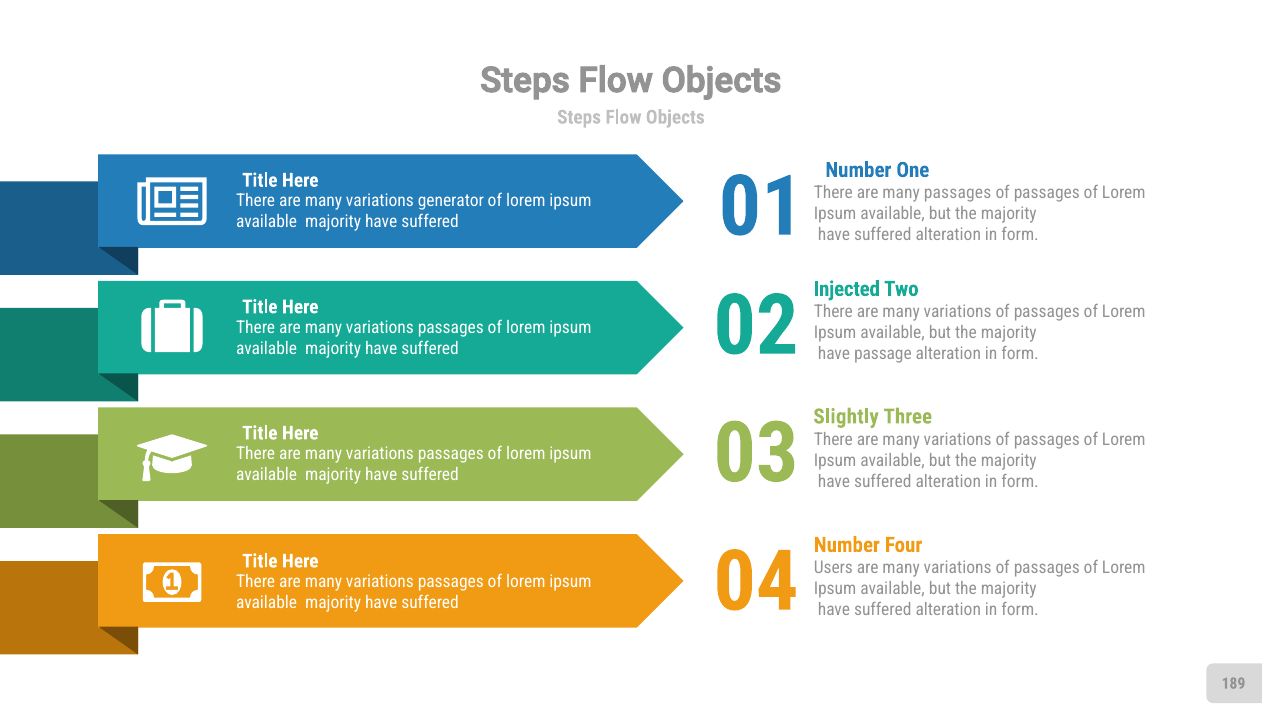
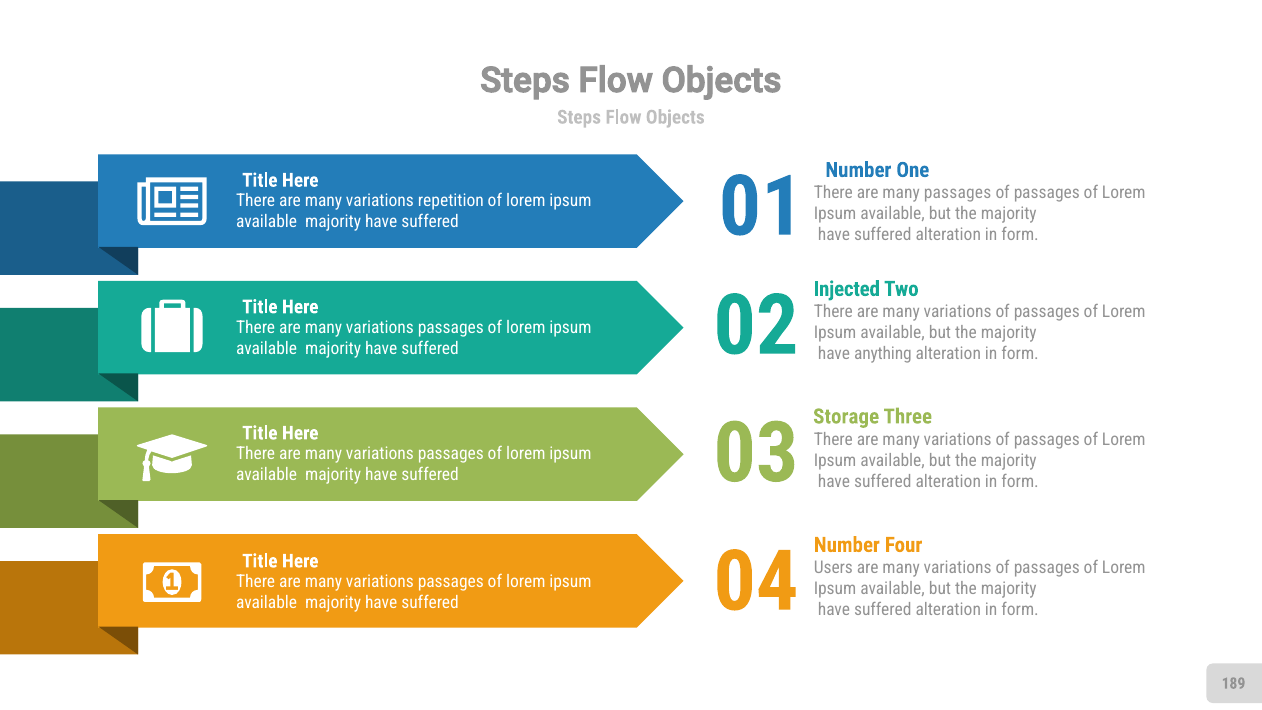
generator: generator -> repetition
passage: passage -> anything
Slightly: Slightly -> Storage
